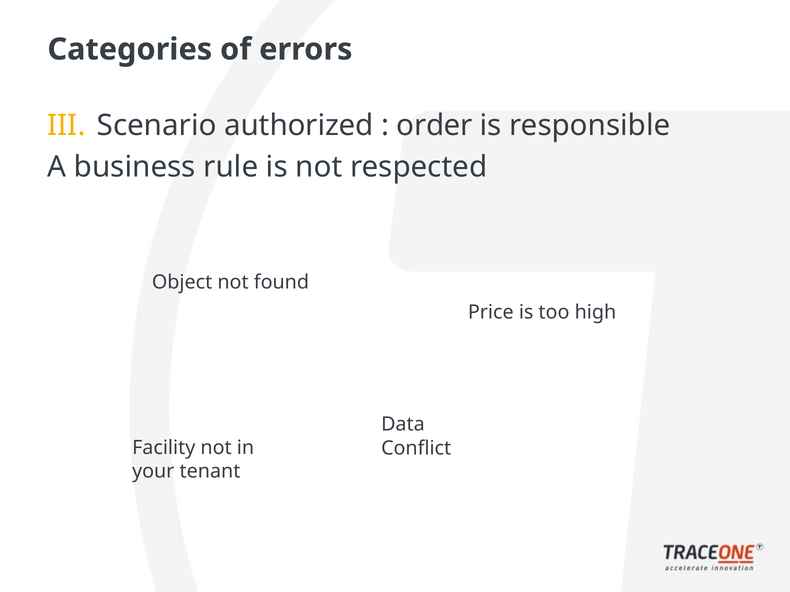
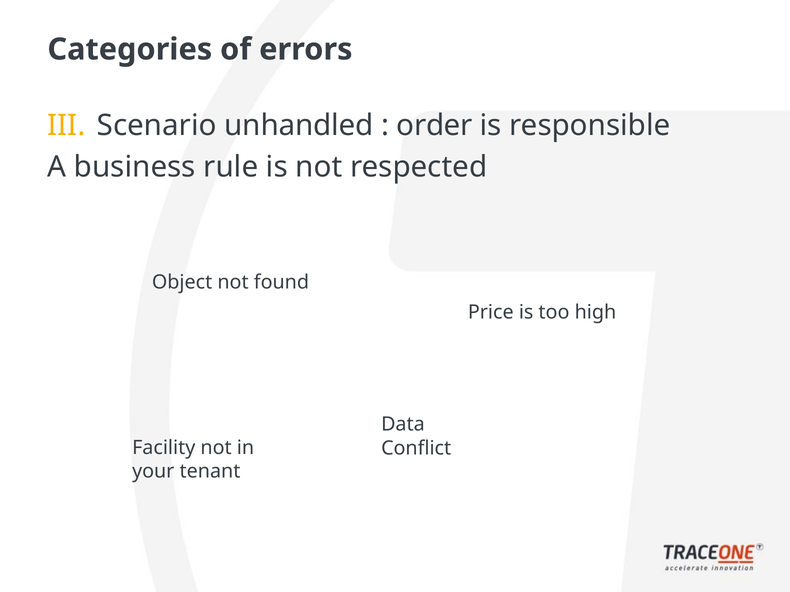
authorized: authorized -> unhandled
